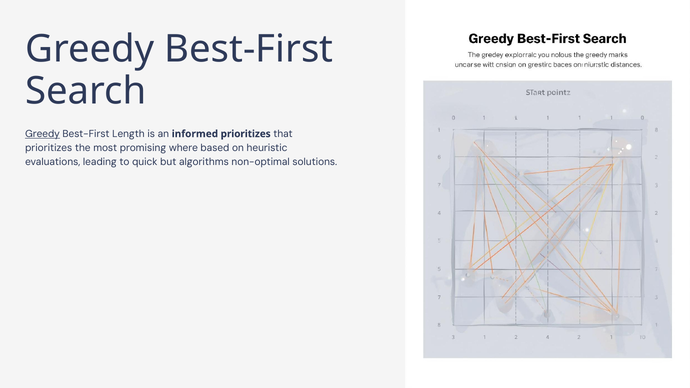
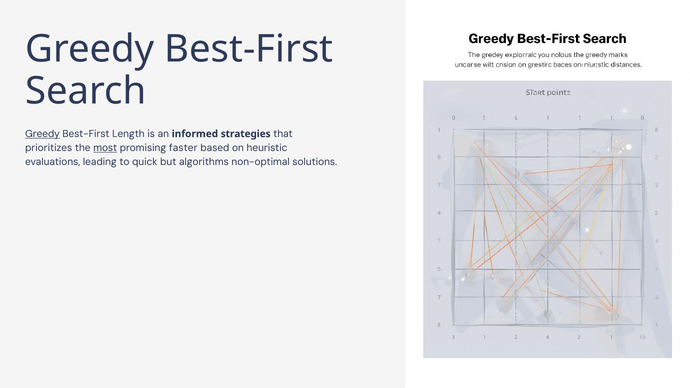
informed prioritizes: prioritizes -> strategies
most underline: none -> present
where: where -> faster
